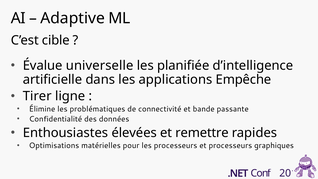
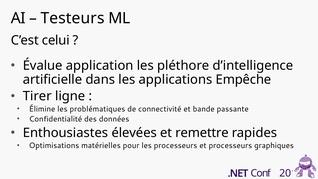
Adaptive: Adaptive -> Testeurs
cible: cible -> celui
universelle: universelle -> application
planifiée: planifiée -> pléthore
